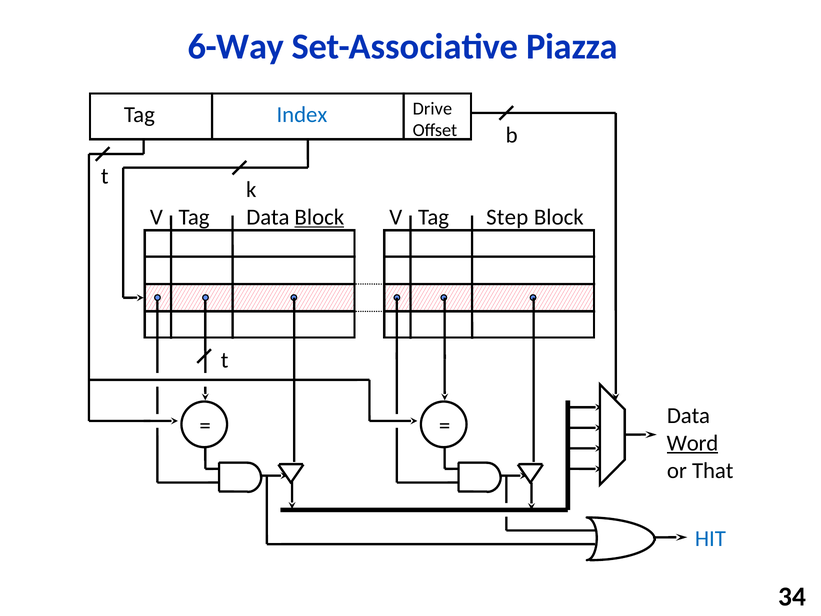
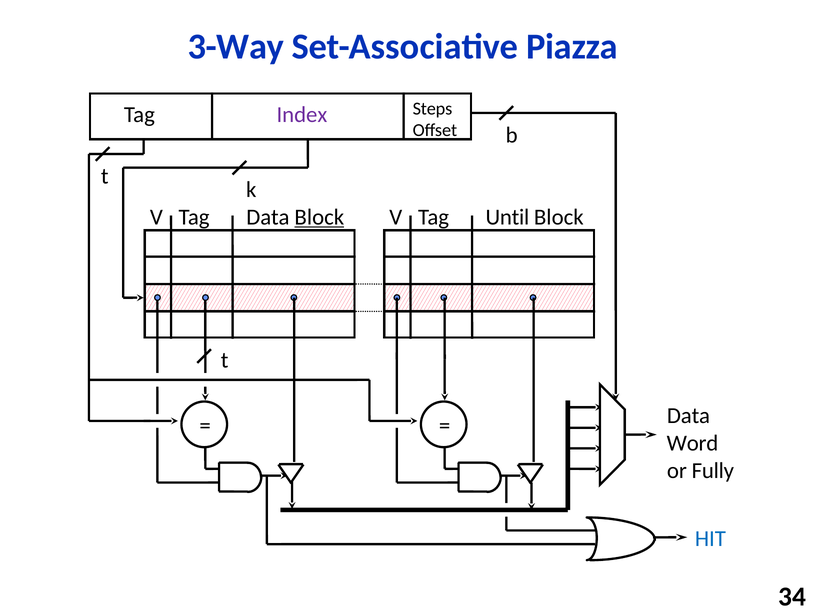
6-Way: 6-Way -> 3-Way
Drive: Drive -> Steps
Index colour: blue -> purple
Step: Step -> Until
Word underline: present -> none
That: That -> Fully
